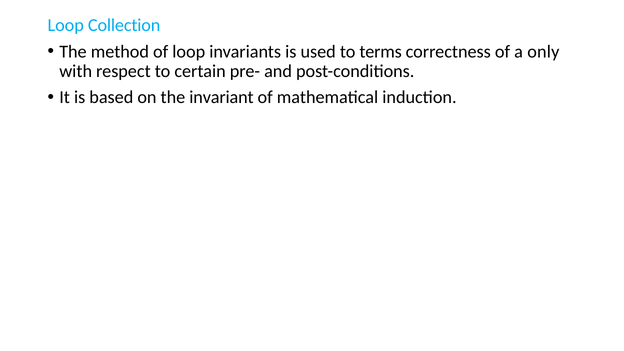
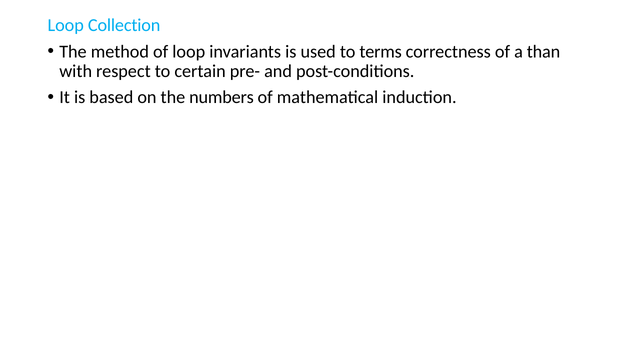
only: only -> than
invariant: invariant -> numbers
